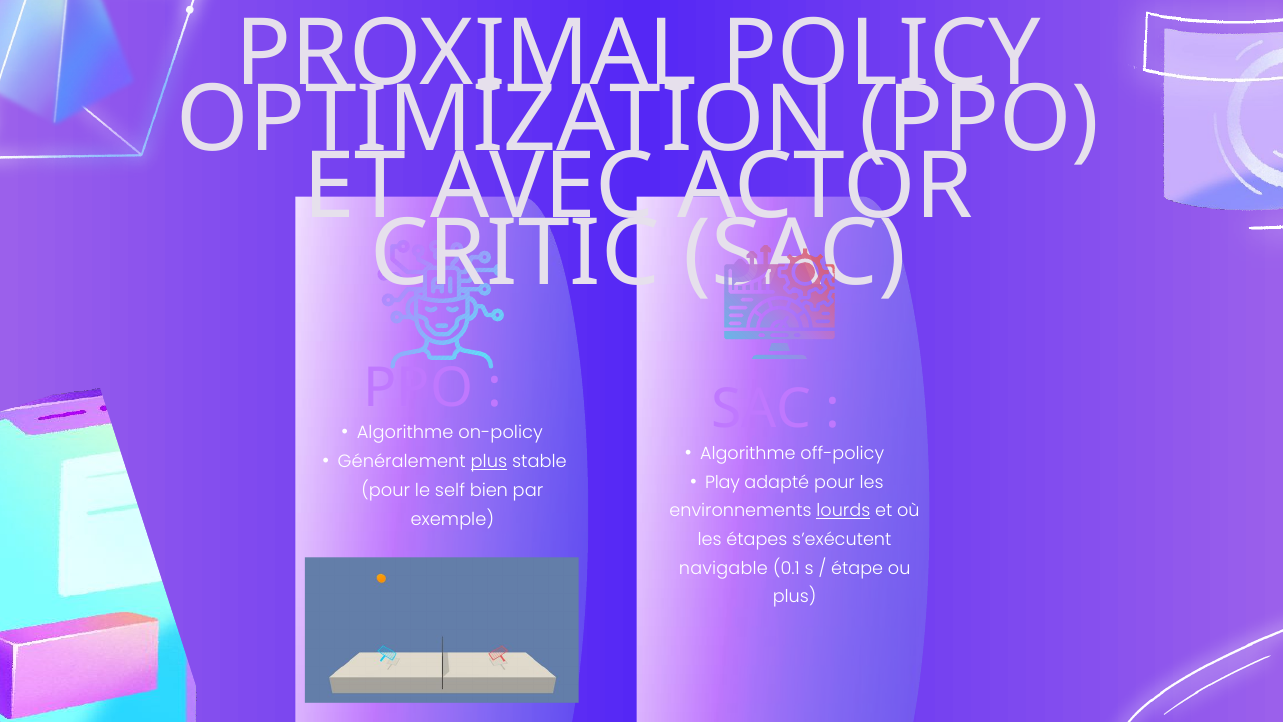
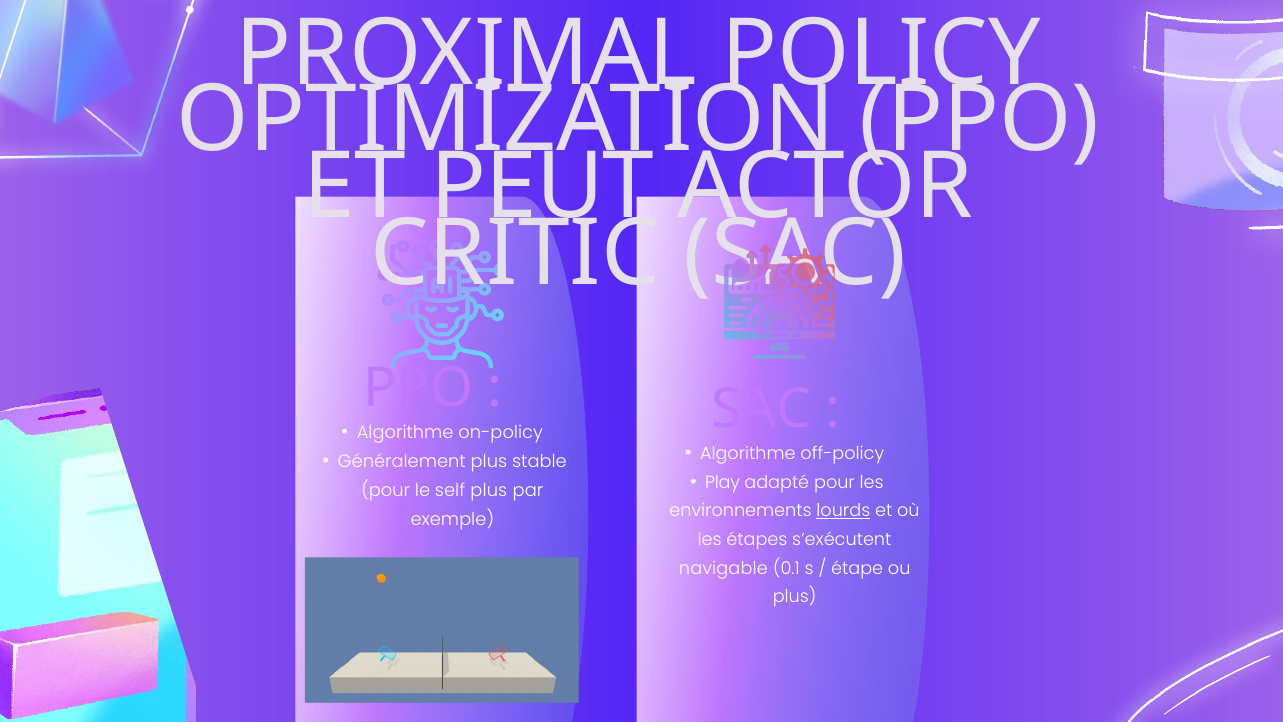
AVEC: AVEC -> PEUT
plus at (489, 462) underline: present -> none
self bien: bien -> plus
